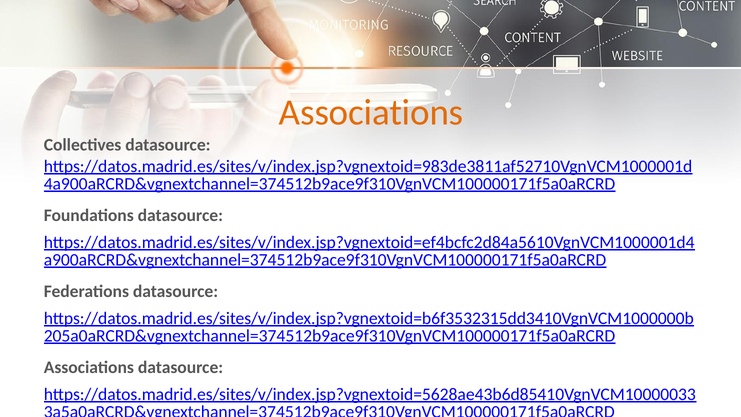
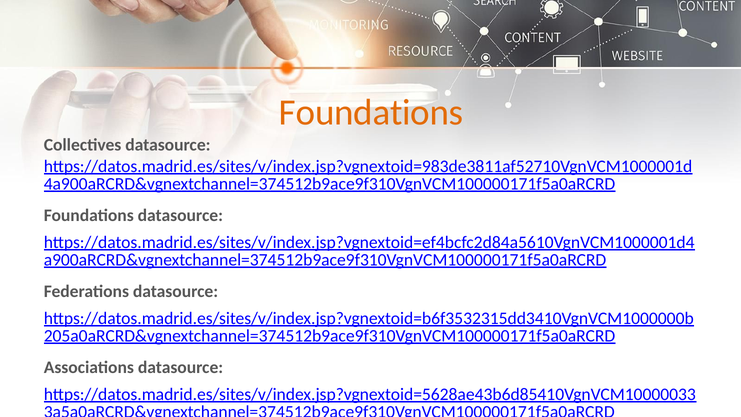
Associations at (371, 112): Associations -> Foundations
